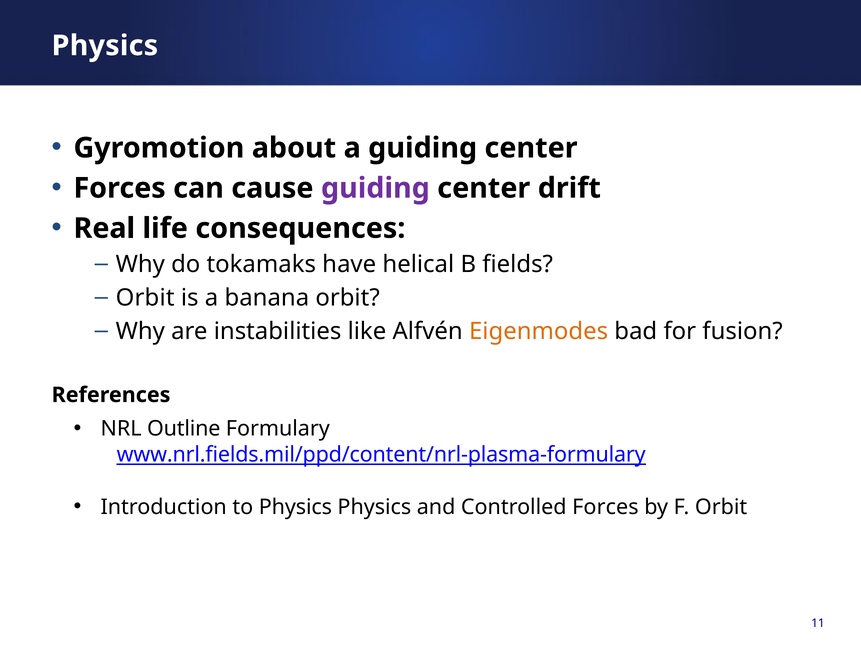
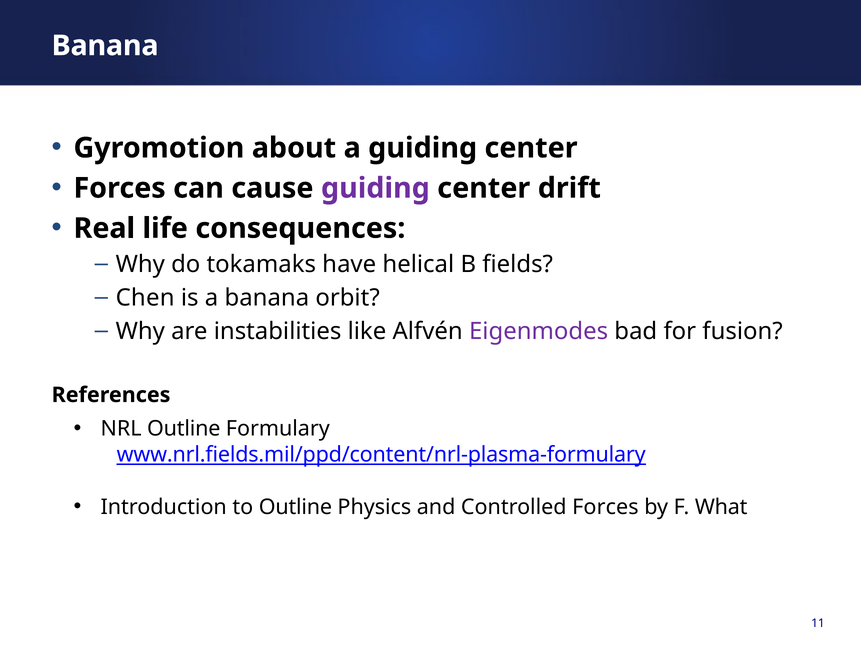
Physics at (105, 46): Physics -> Banana
Orbit at (145, 298): Orbit -> Chen
Eigenmodes colour: orange -> purple
to Physics: Physics -> Outline
F Orbit: Orbit -> What
